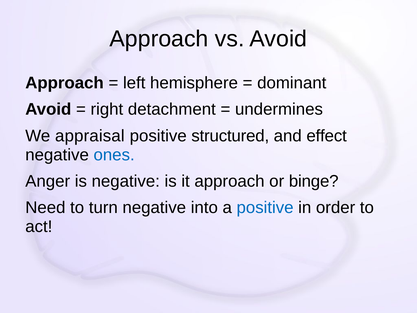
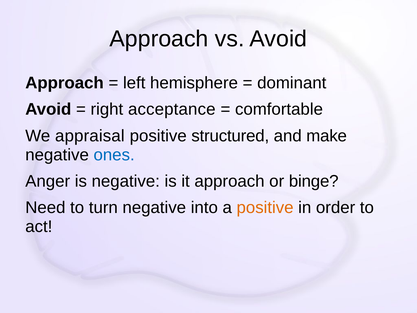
detachment: detachment -> acceptance
undermines: undermines -> comfortable
effect: effect -> make
positive at (265, 208) colour: blue -> orange
